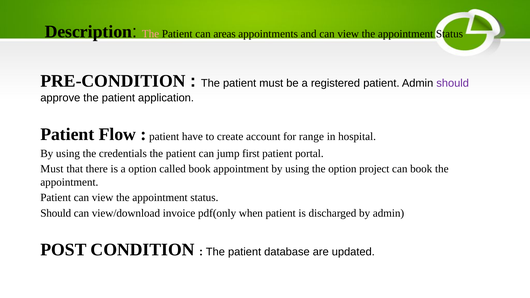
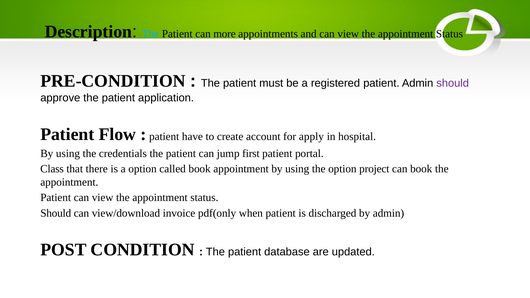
The at (151, 34) colour: pink -> light blue
areas: areas -> more
range: range -> apply
Must at (52, 169): Must -> Class
